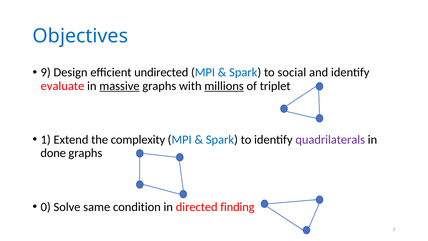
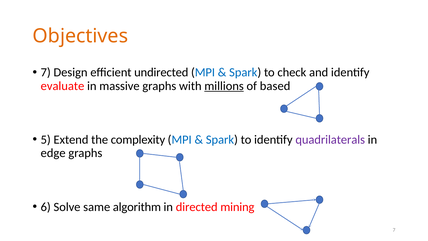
Objectives colour: blue -> orange
9 at (46, 72): 9 -> 7
social: social -> check
massive underline: present -> none
triplet: triplet -> based
1: 1 -> 5
done: done -> edge
0: 0 -> 6
condition: condition -> algorithm
finding: finding -> mining
